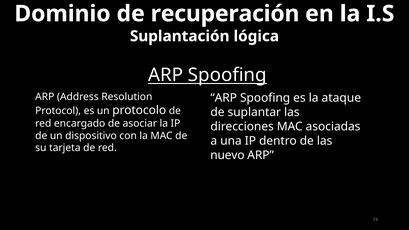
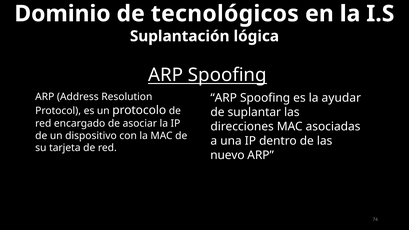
recuperación: recuperación -> tecnológicos
ataque: ataque -> ayudar
